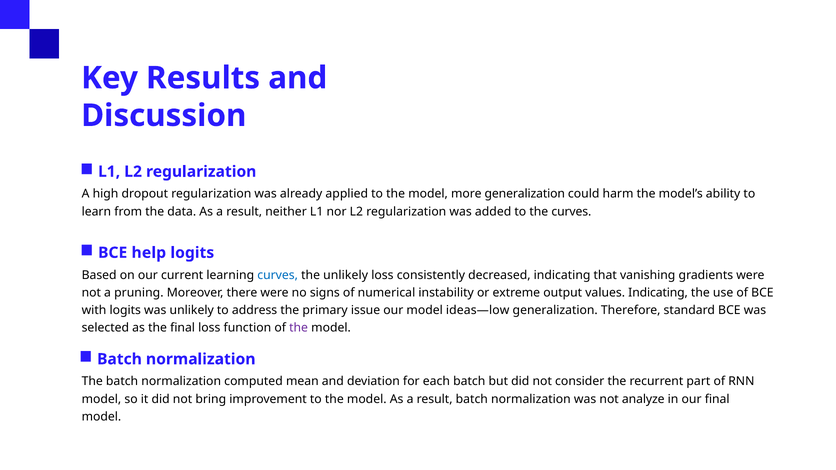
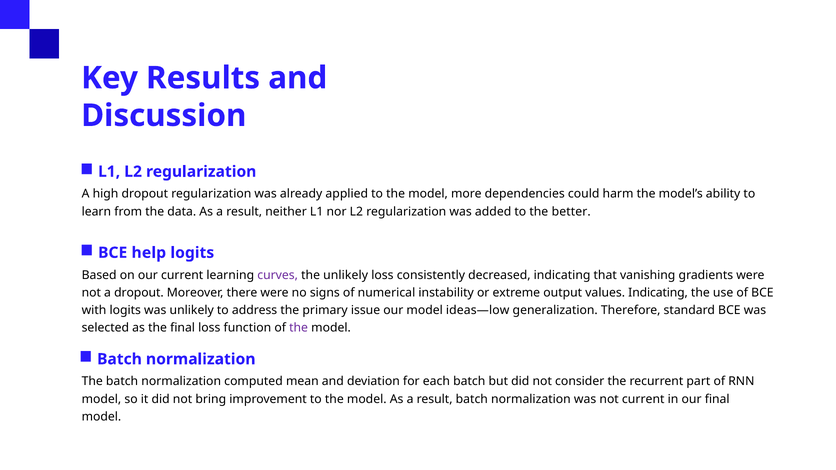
more generalization: generalization -> dependencies
the curves: curves -> better
curves at (278, 275) colour: blue -> purple
a pruning: pruning -> dropout
not analyze: analyze -> current
